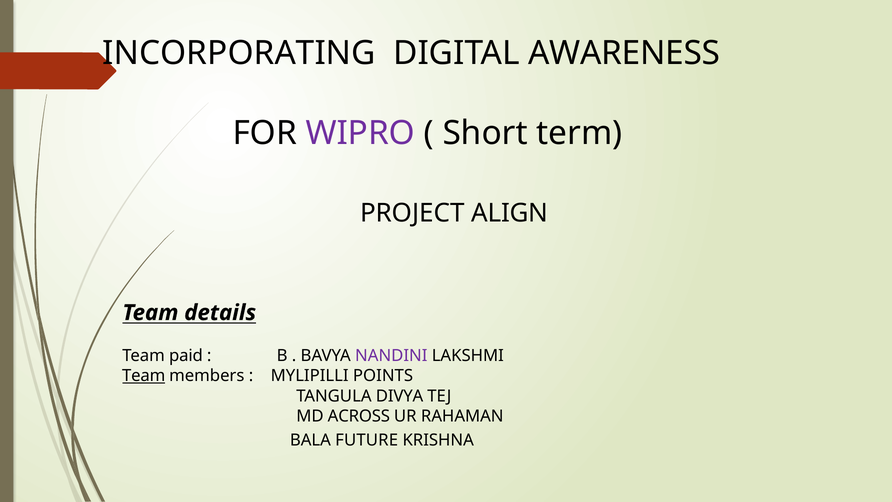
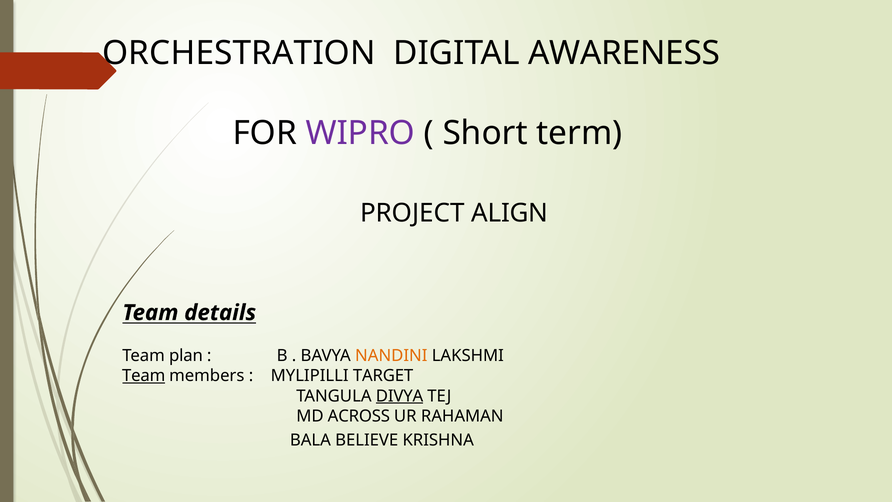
INCORPORATING: INCORPORATING -> ORCHESTRATION
paid: paid -> plan
NANDINI colour: purple -> orange
POINTS: POINTS -> TARGET
DIVYA underline: none -> present
FUTURE: FUTURE -> BELIEVE
